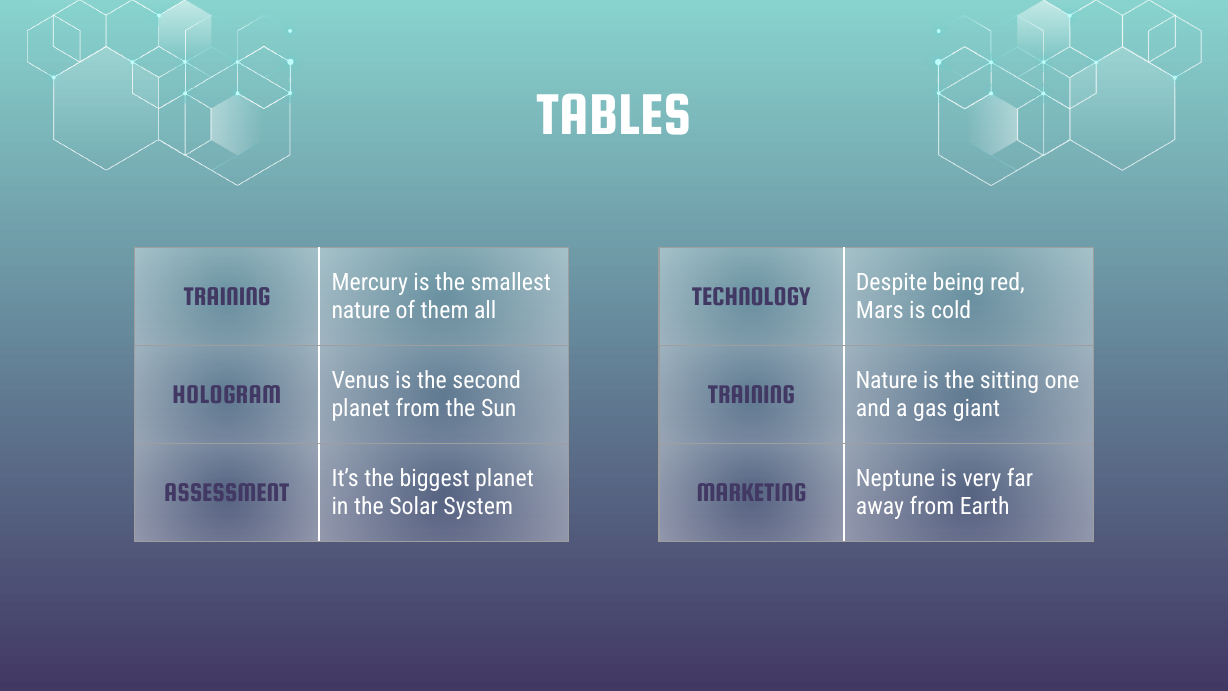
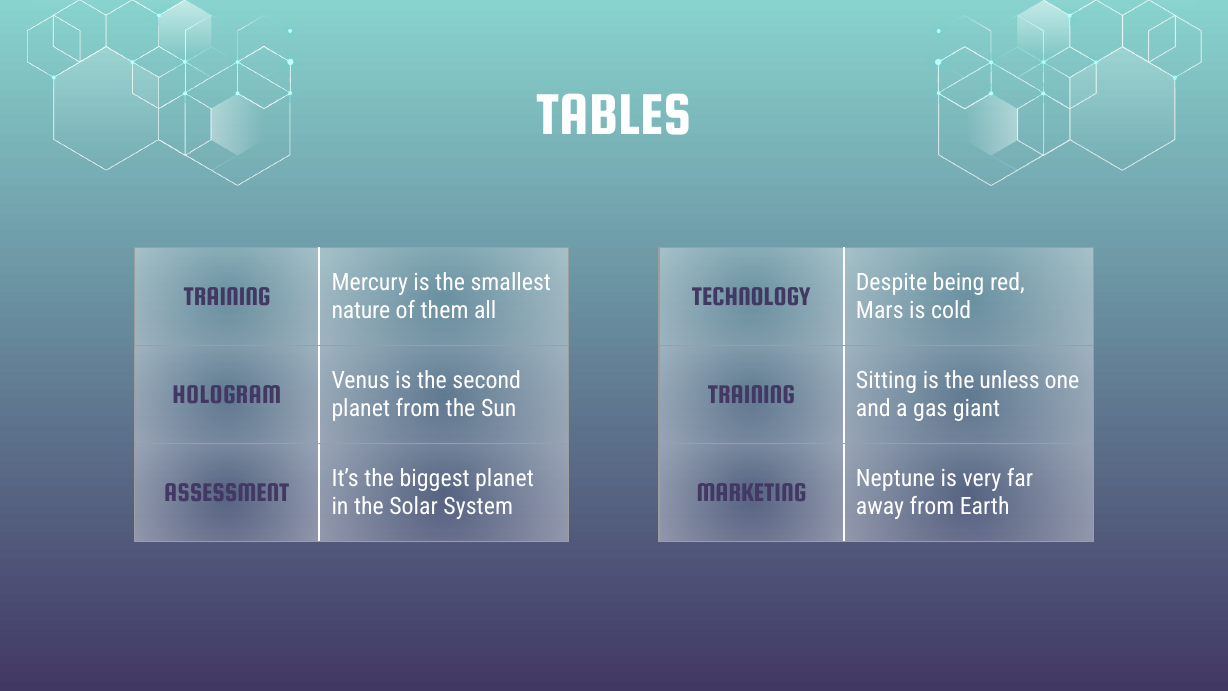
TRAINING Nature: Nature -> Sitting
sitting: sitting -> unless
